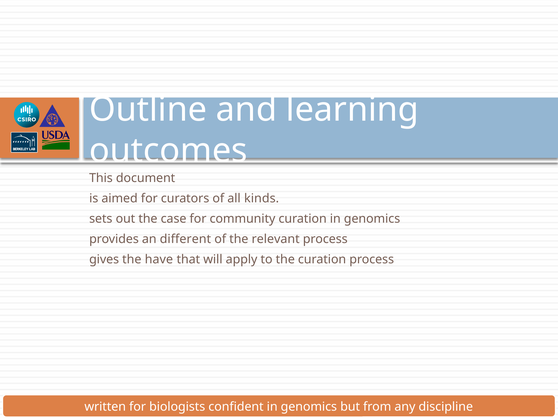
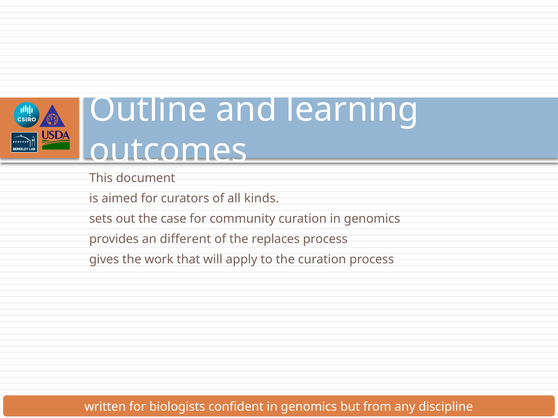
relevant: relevant -> replaces
have: have -> work
